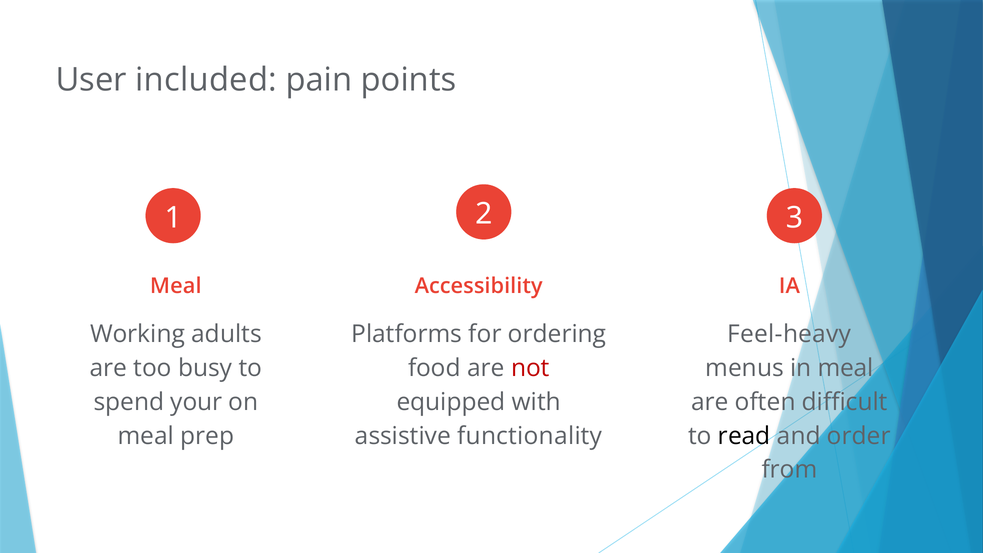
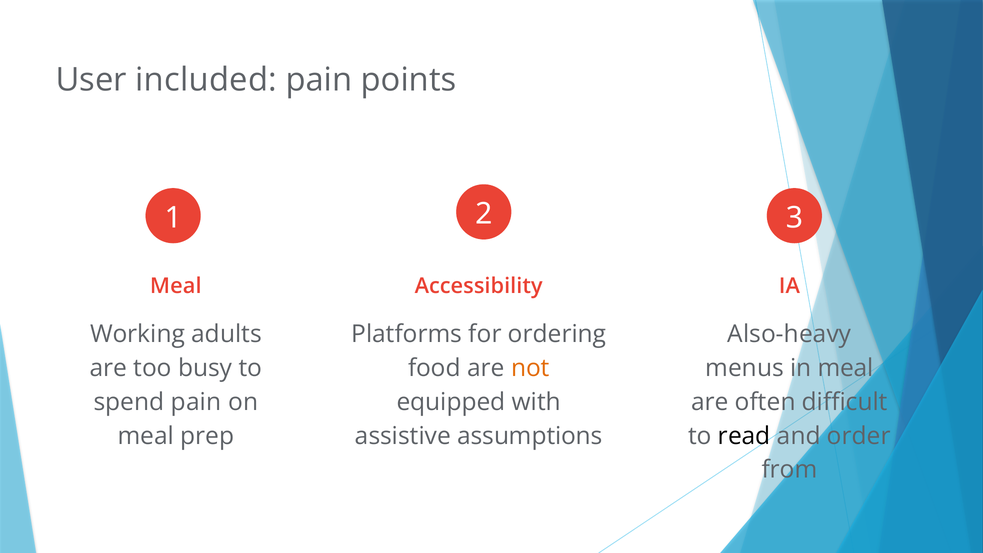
Feel-heavy: Feel-heavy -> Also-heavy
not colour: red -> orange
spend your: your -> pain
functionality: functionality -> assumptions
